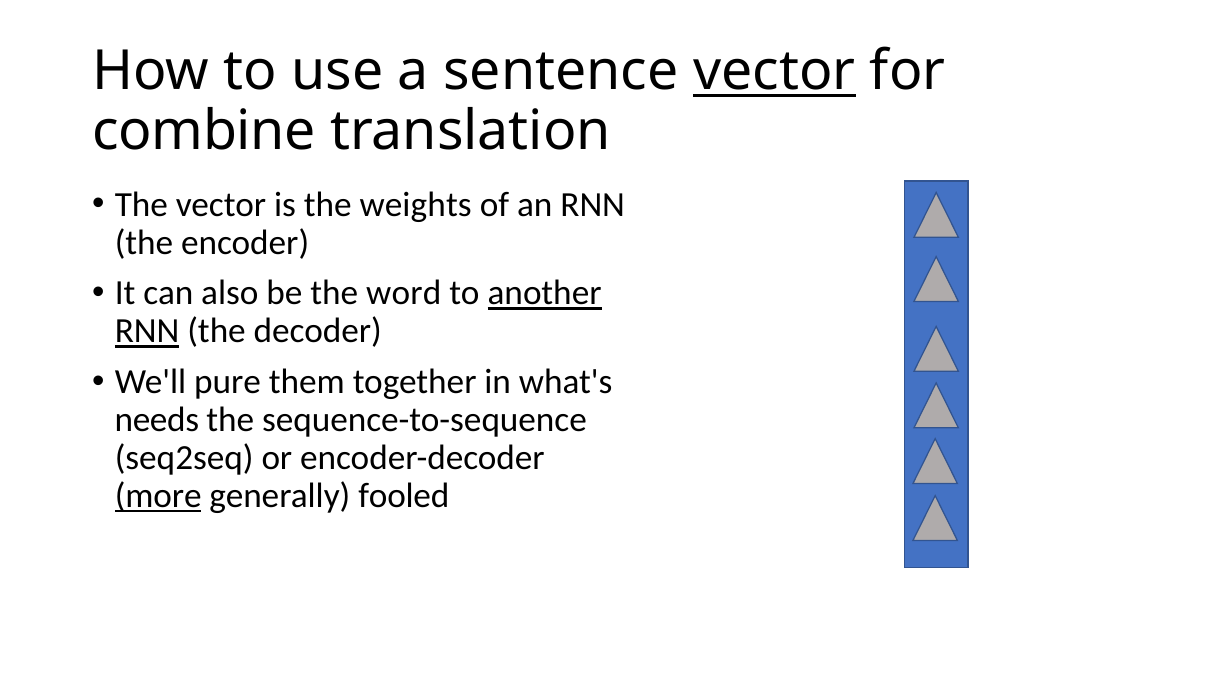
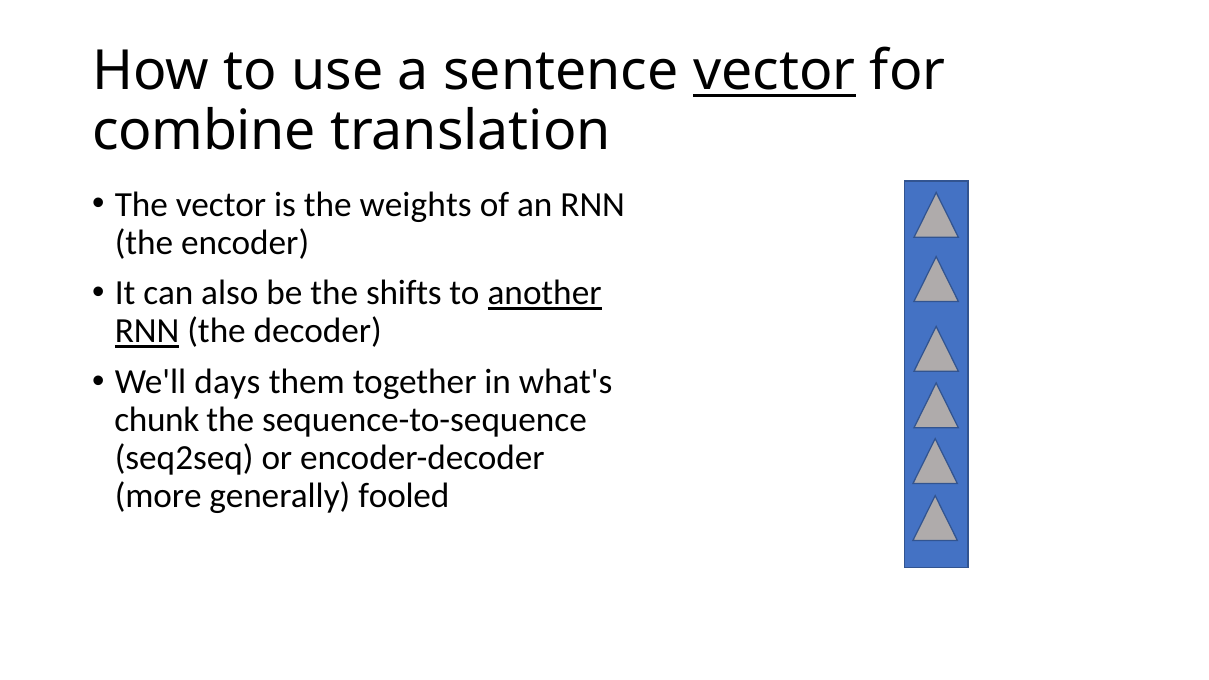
word: word -> shifts
pure: pure -> days
needs: needs -> chunk
more underline: present -> none
